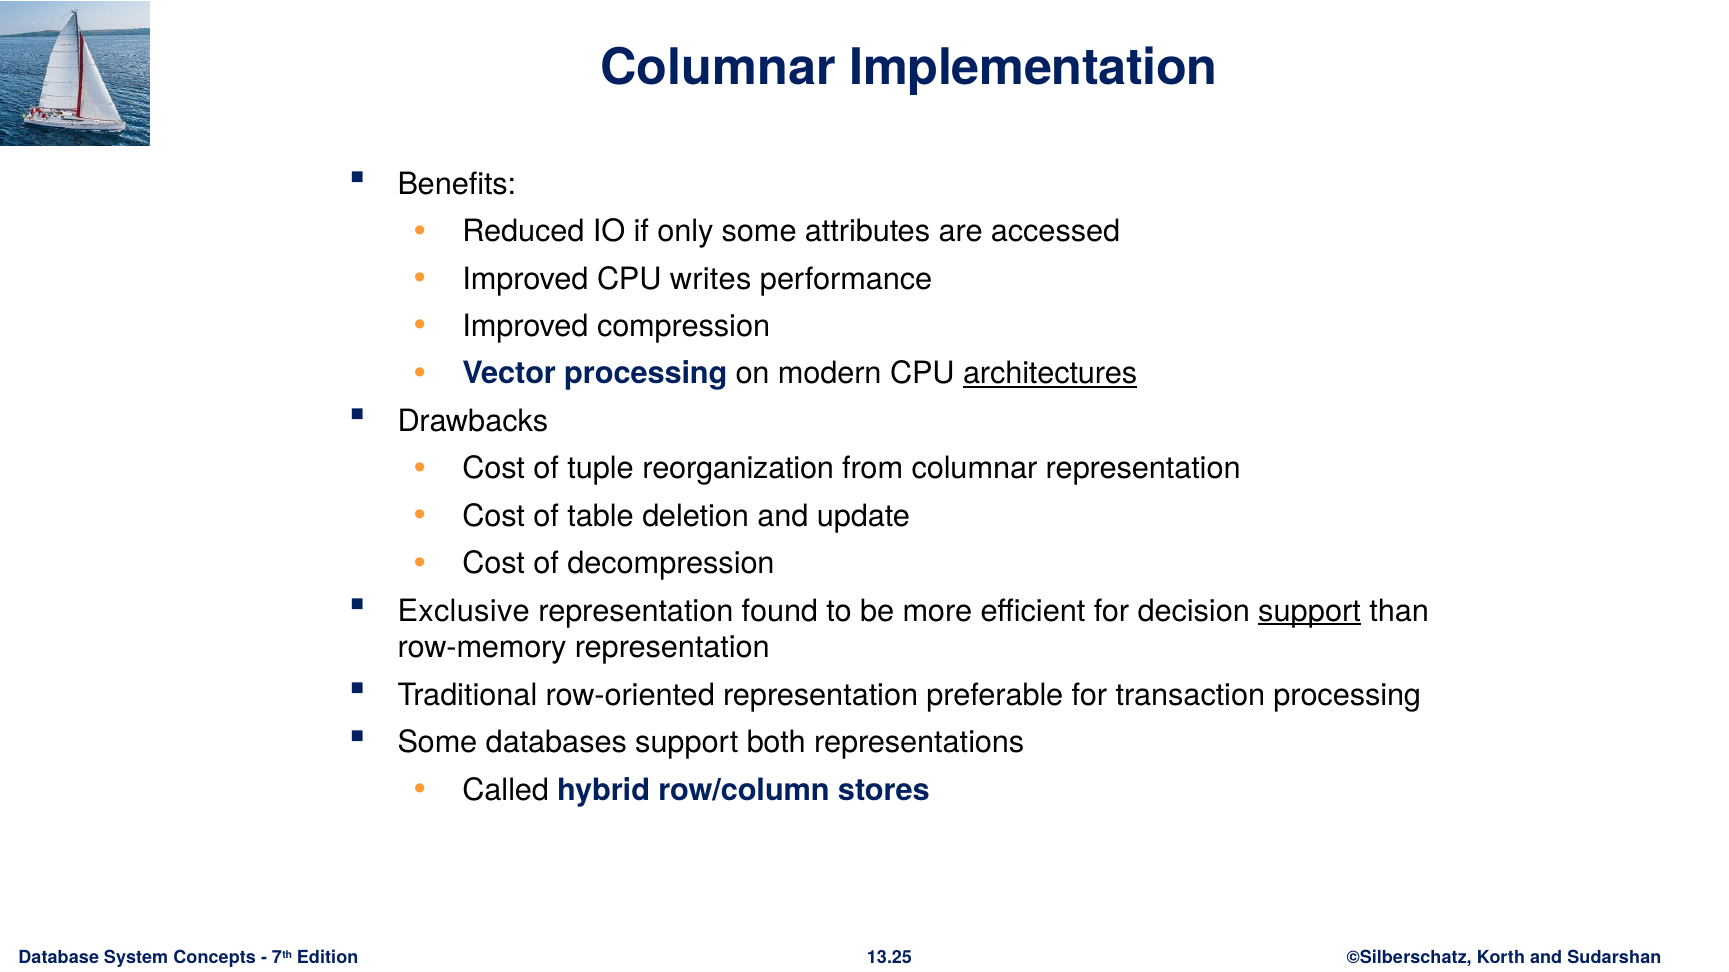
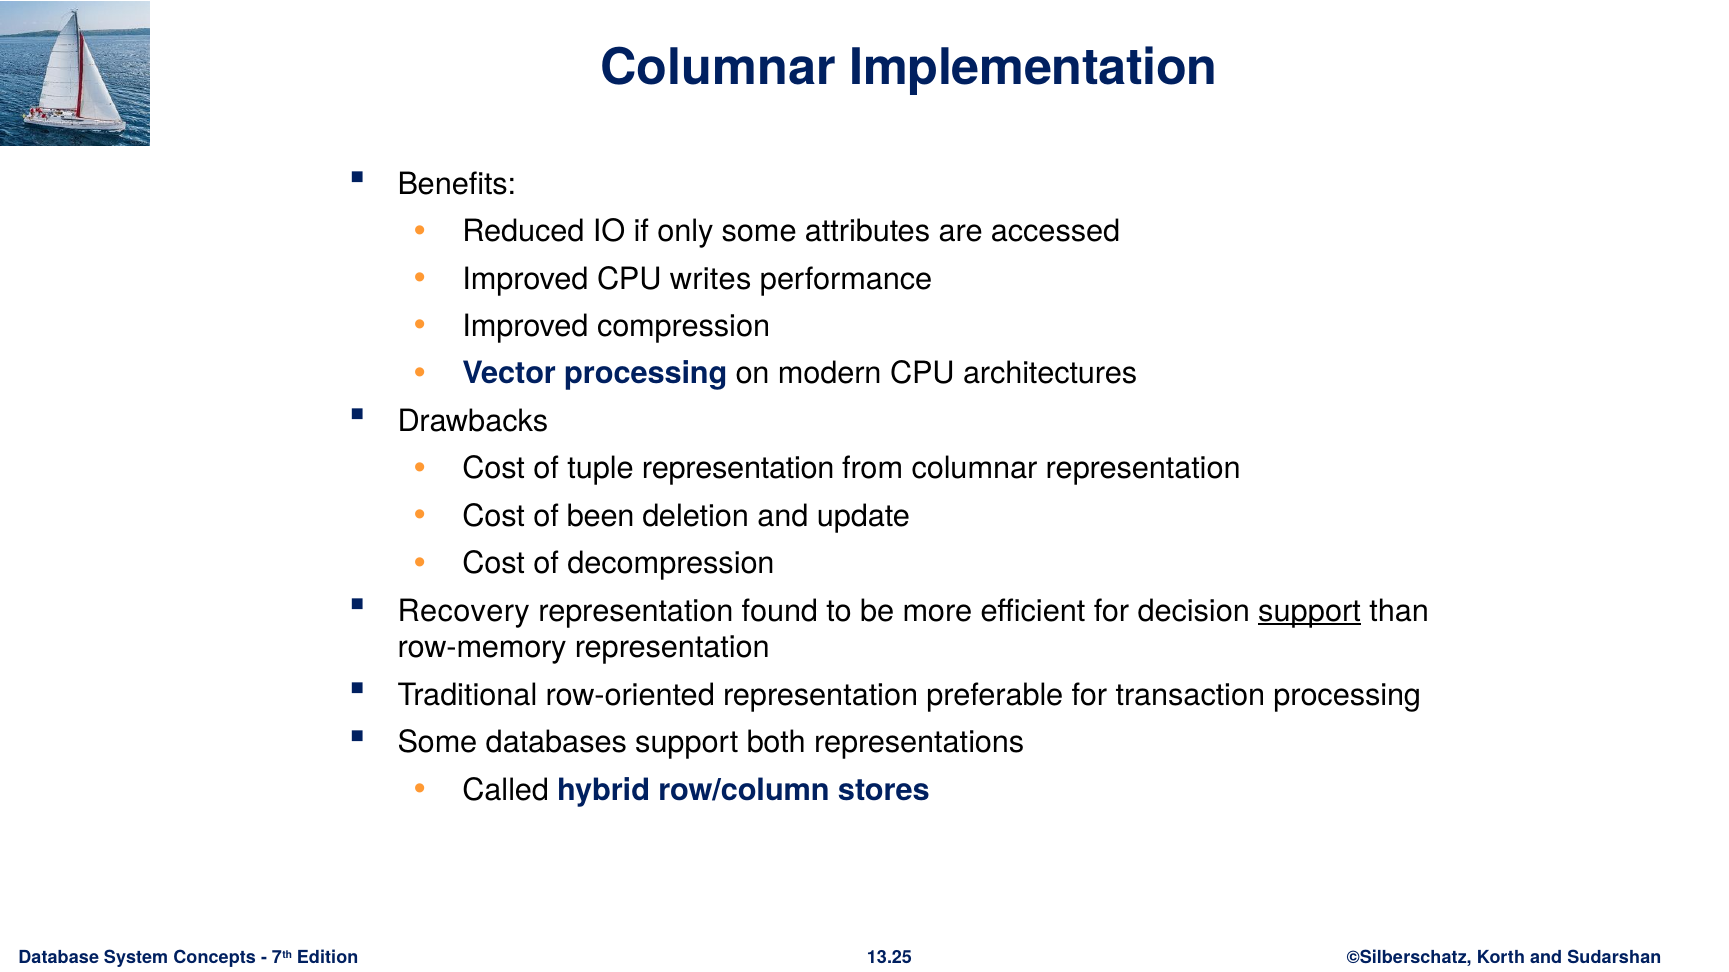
architectures underline: present -> none
tuple reorganization: reorganization -> representation
table: table -> been
Exclusive: Exclusive -> Recovery
